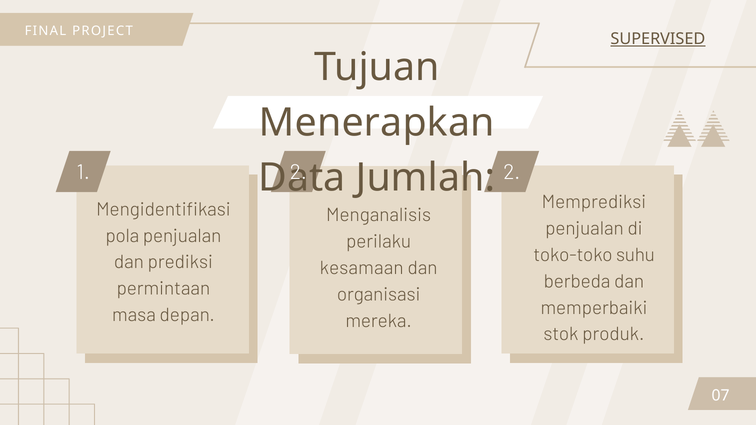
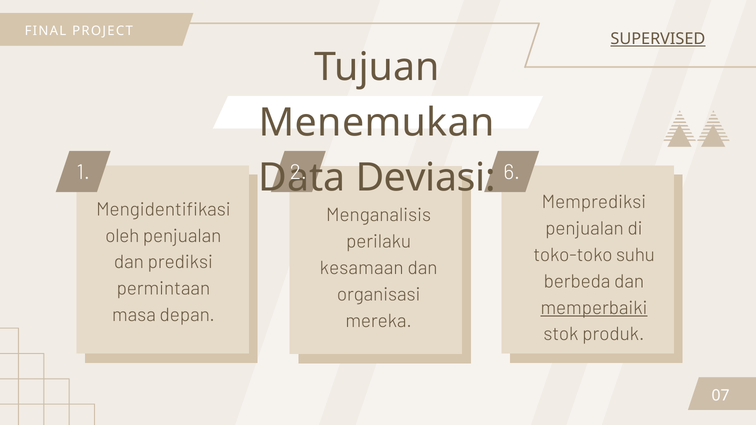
Menerapkan: Menerapkan -> Menemukan
2 at (512, 172): 2 -> 6
Jumlah: Jumlah -> Deviasi
pola: pola -> oleh
memperbaiki underline: none -> present
